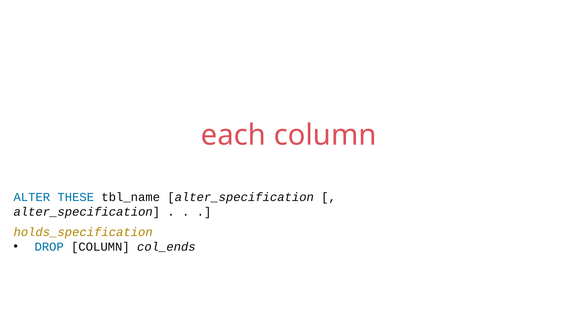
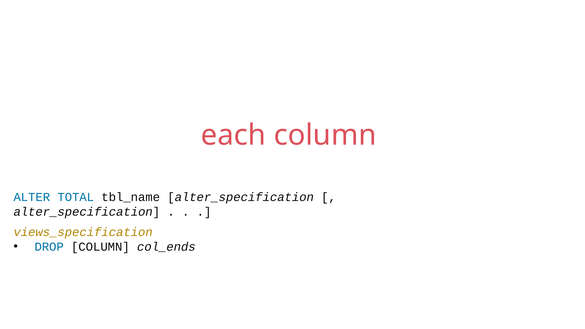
THESE: THESE -> TOTAL
holds_specification: holds_specification -> views_specification
